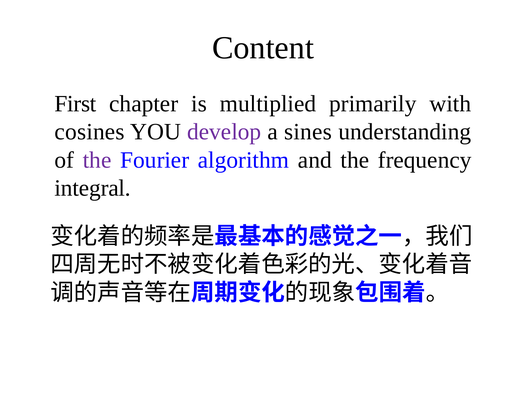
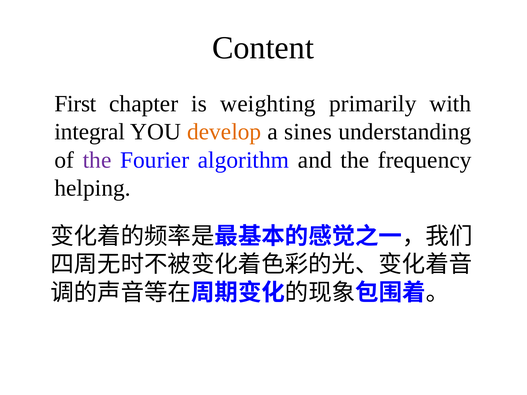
multiplied: multiplied -> weighting
cosines: cosines -> integral
develop colour: purple -> orange
integral: integral -> helping
